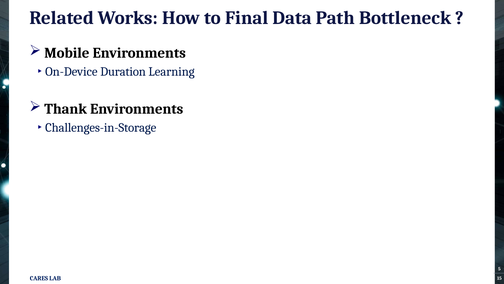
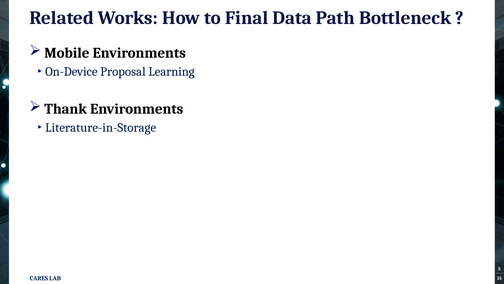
Duration: Duration -> Proposal
Challenges-in-Storage: Challenges-in-Storage -> Literature-in-Storage
